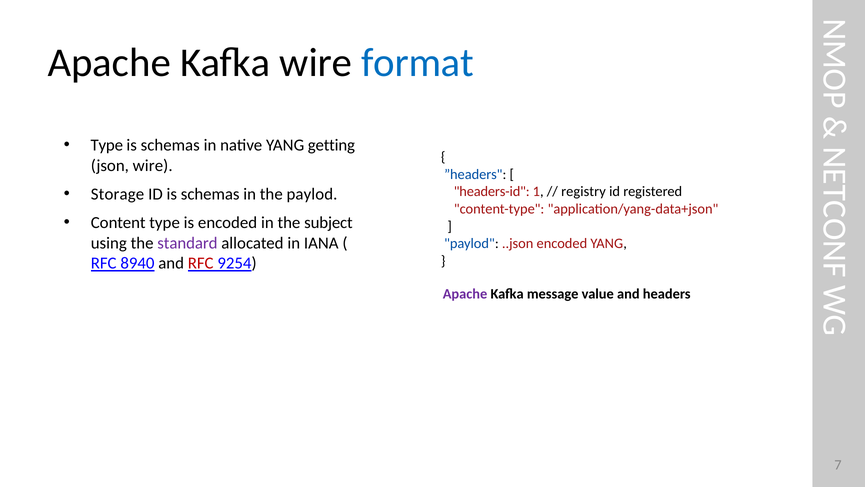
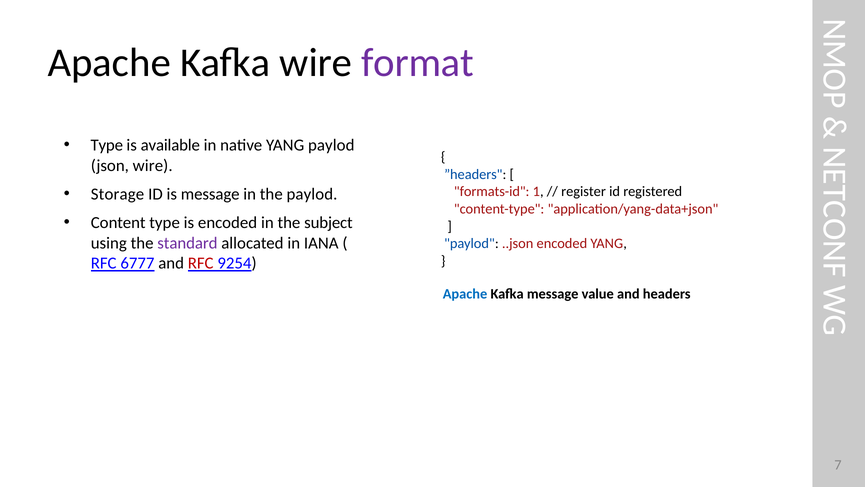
format colour: blue -> purple
schemas at (170, 145): schemas -> available
YANG getting: getting -> paylod
ID is schemas: schemas -> message
headers-id: headers-id -> formats-id
registry: registry -> register
8940: 8940 -> 6777
Apache at (465, 294) colour: purple -> blue
